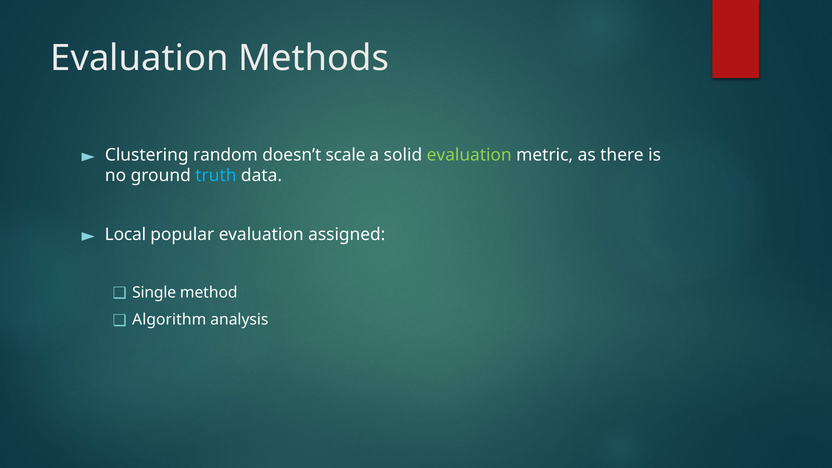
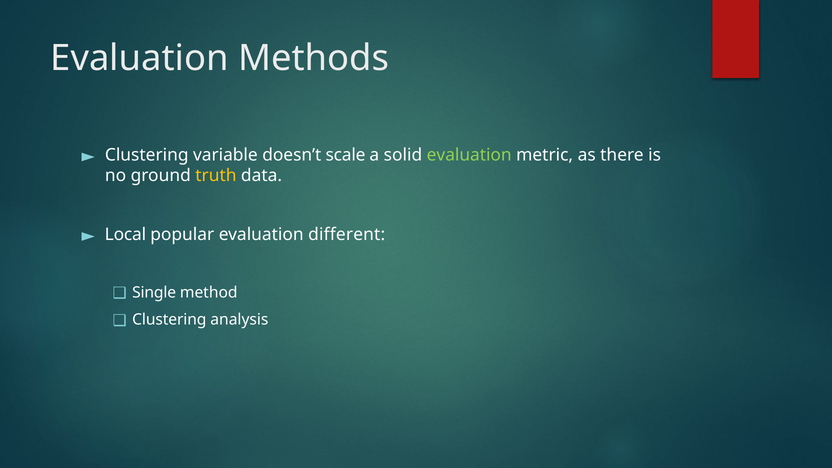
random: random -> variable
truth colour: light blue -> yellow
assigned: assigned -> different
Algorithm at (169, 320): Algorithm -> Clustering
